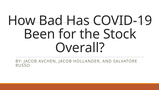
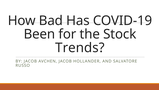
Overall: Overall -> Trends
